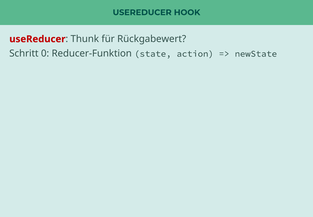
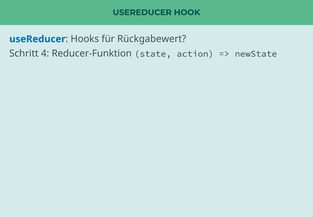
useReducer at (37, 39) colour: red -> blue
Thunk: Thunk -> Hooks
0: 0 -> 4
